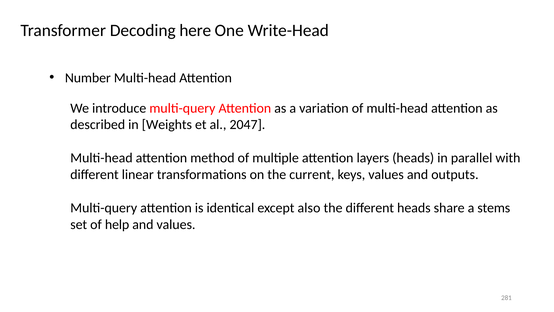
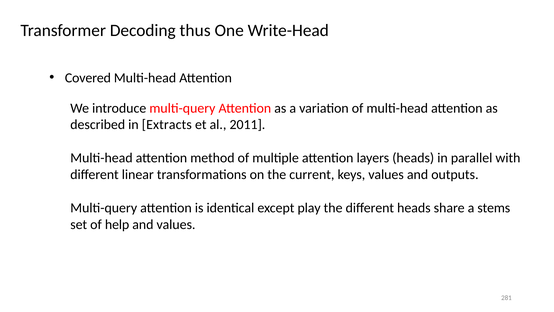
here: here -> thus
Number: Number -> Covered
Weights: Weights -> Extracts
2047: 2047 -> 2011
also: also -> play
